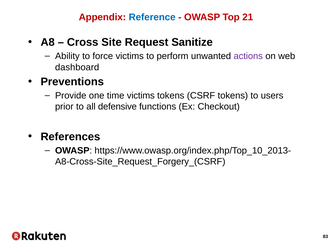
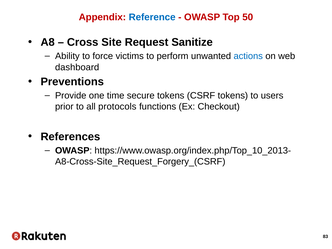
21: 21 -> 50
actions colour: purple -> blue
time victims: victims -> secure
defensive: defensive -> protocols
